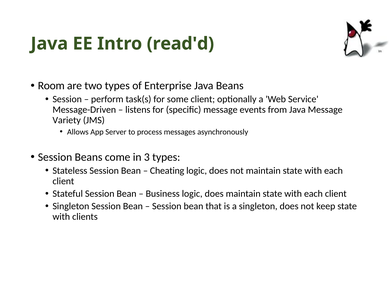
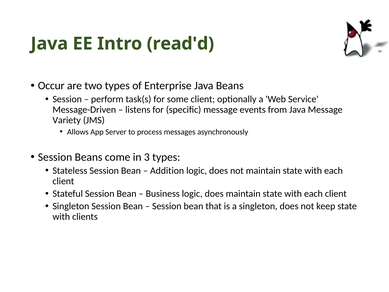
Room: Room -> Occur
Cheating: Cheating -> Addition
